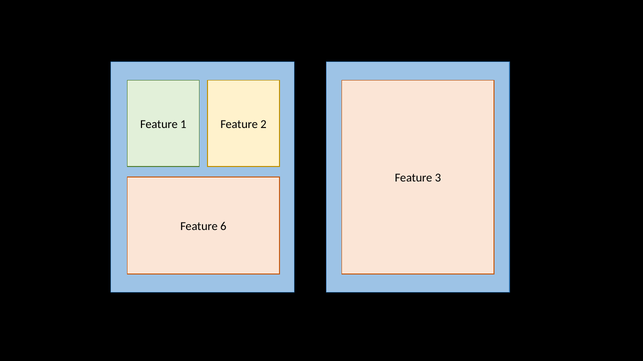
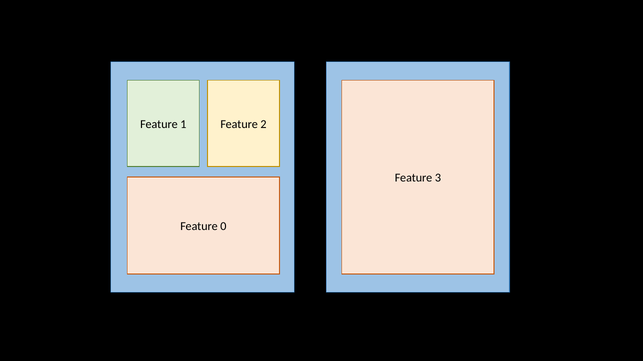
6: 6 -> 0
